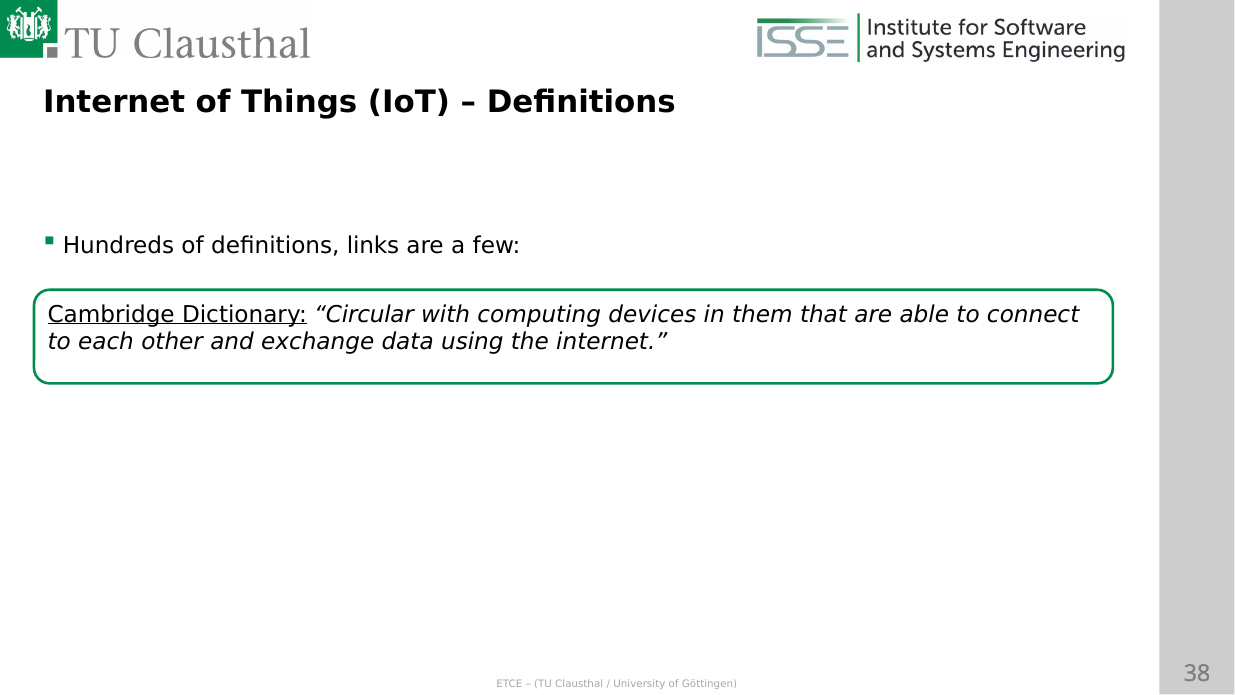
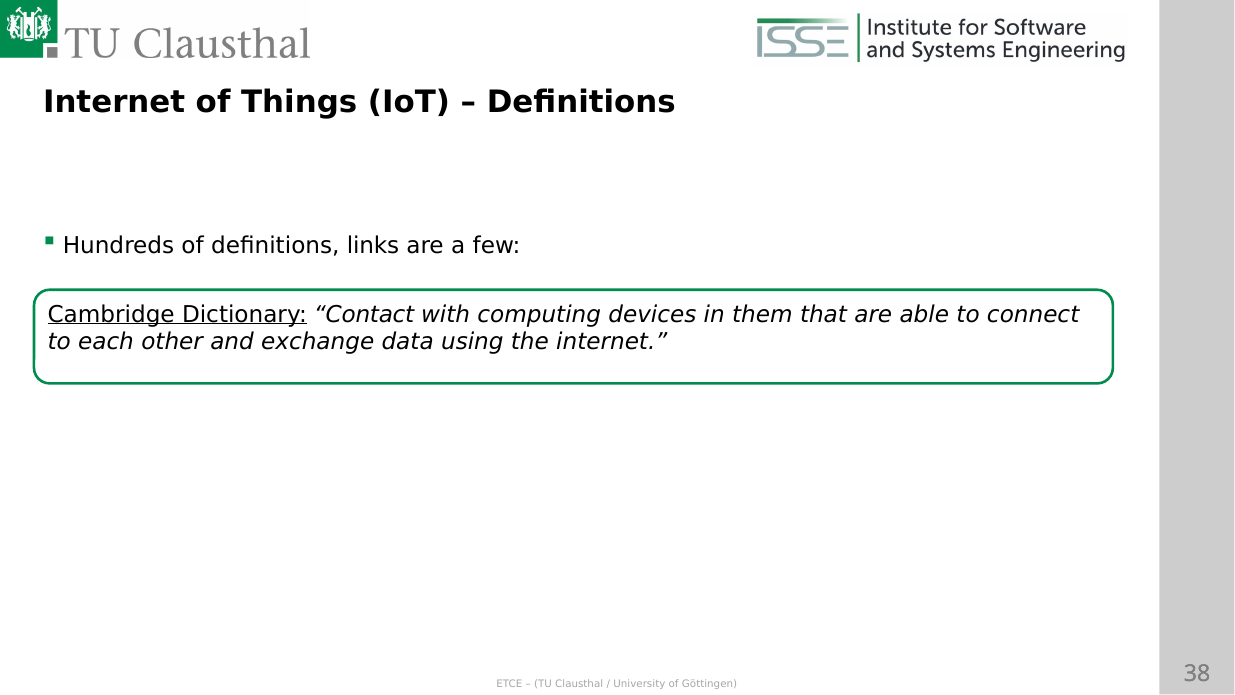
Circular: Circular -> Contact
